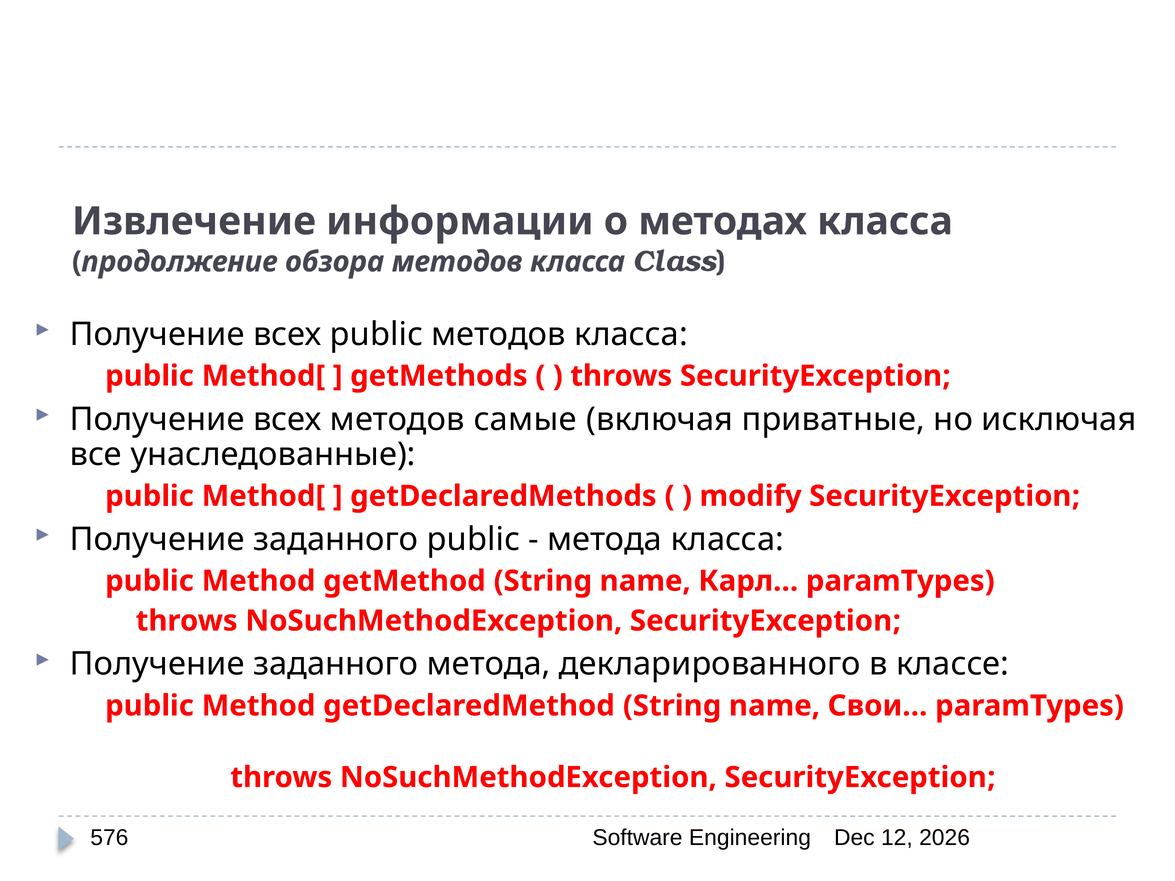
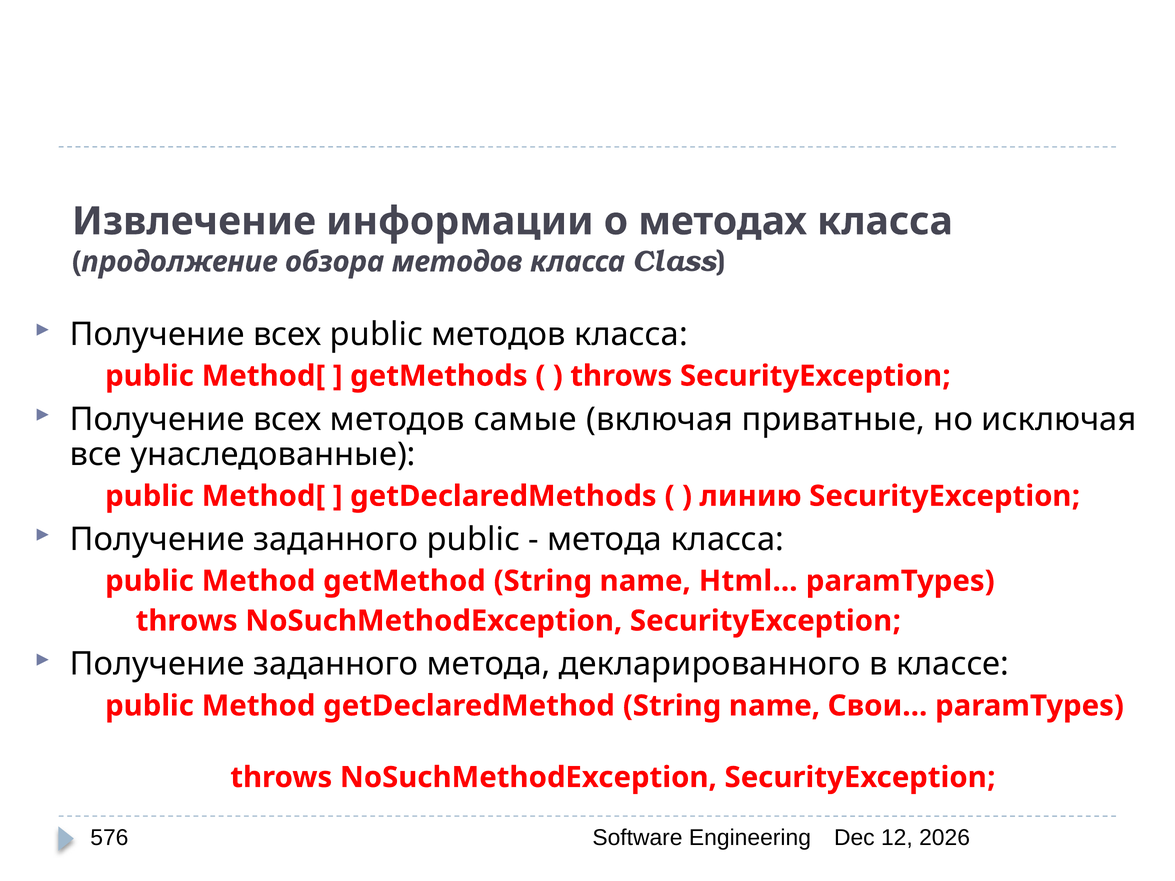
modify: modify -> линию
Карл…: Карл… -> Html…
